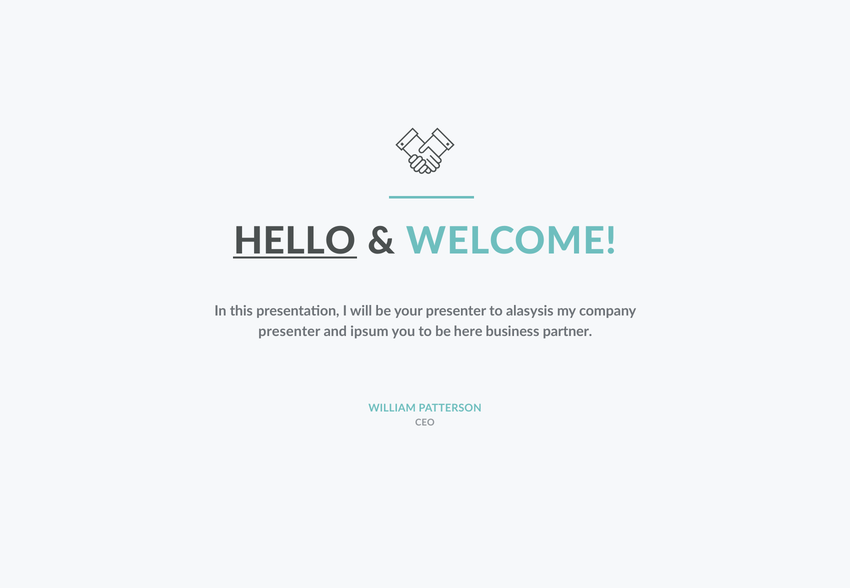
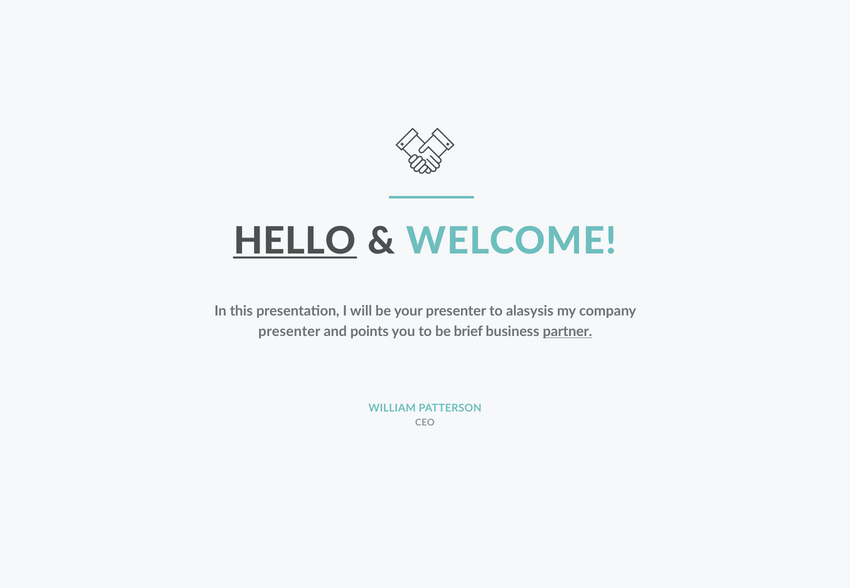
ipsum: ipsum -> points
here: here -> brief
partner underline: none -> present
